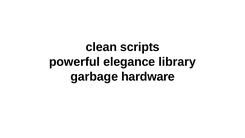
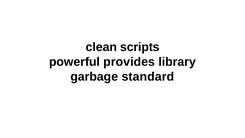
elegance: elegance -> provides
hardware: hardware -> standard
